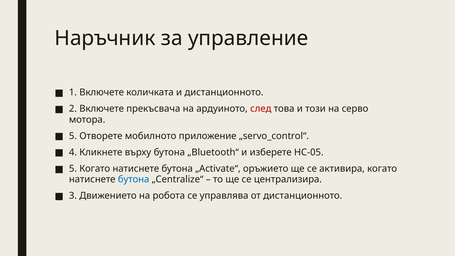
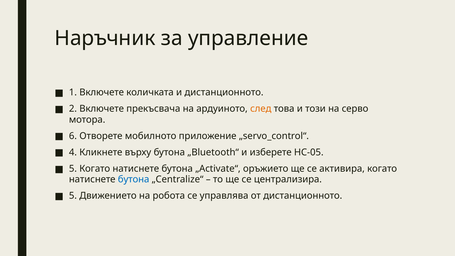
след colour: red -> orange
5 at (73, 136): 5 -> 6
3 at (73, 196): 3 -> 5
